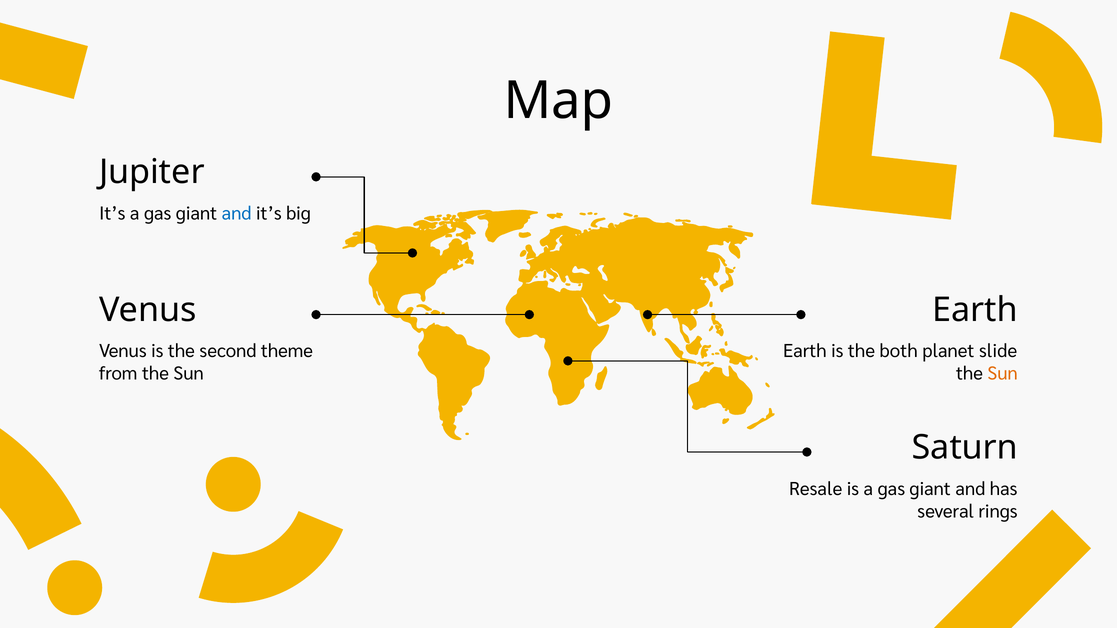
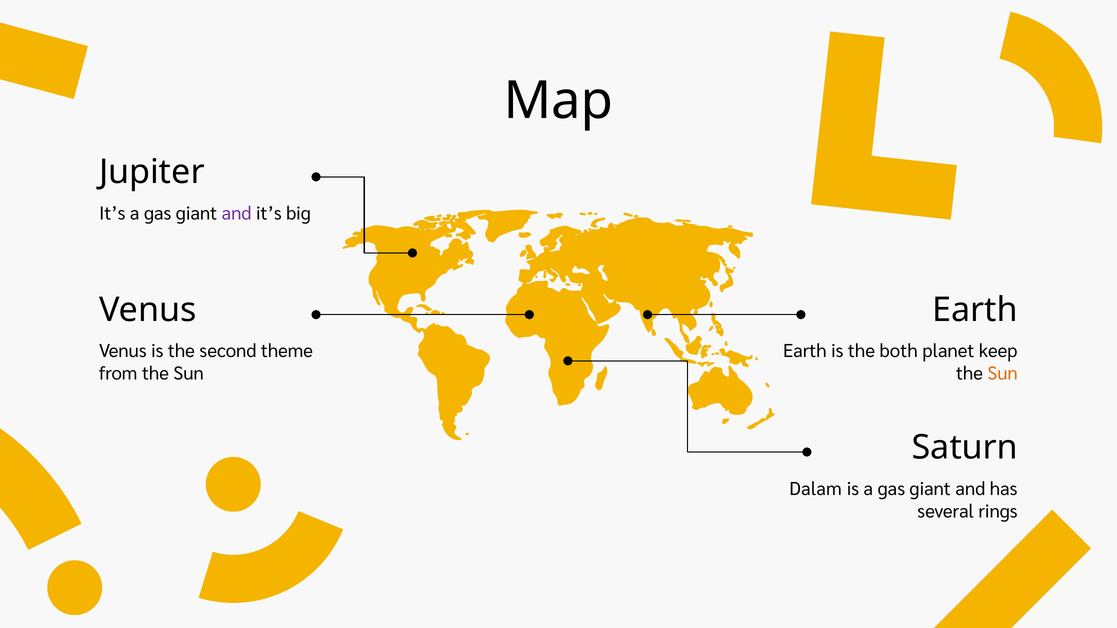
and at (237, 214) colour: blue -> purple
slide: slide -> keep
Resale: Resale -> Dalam
